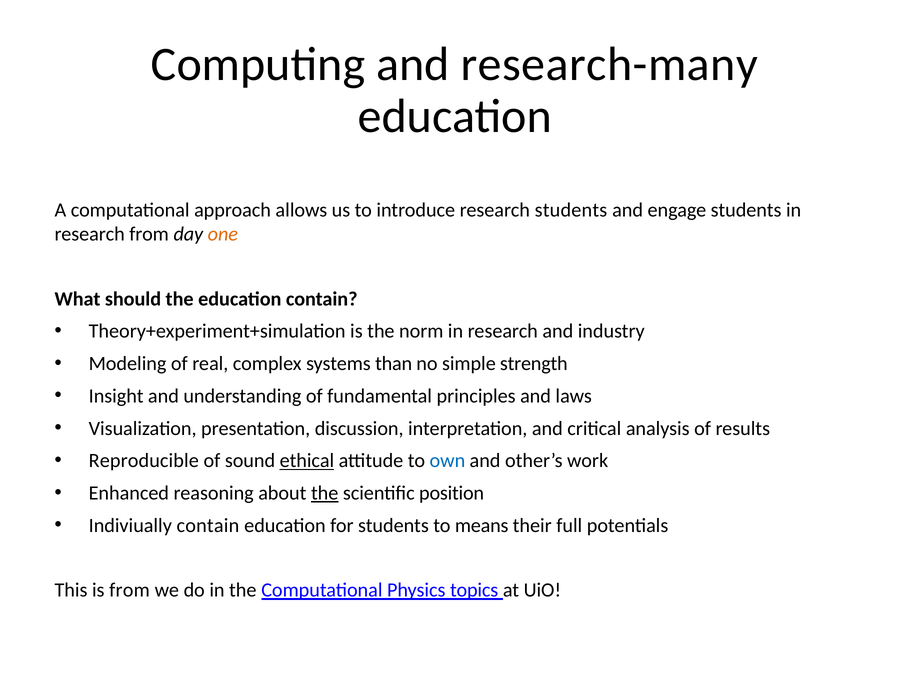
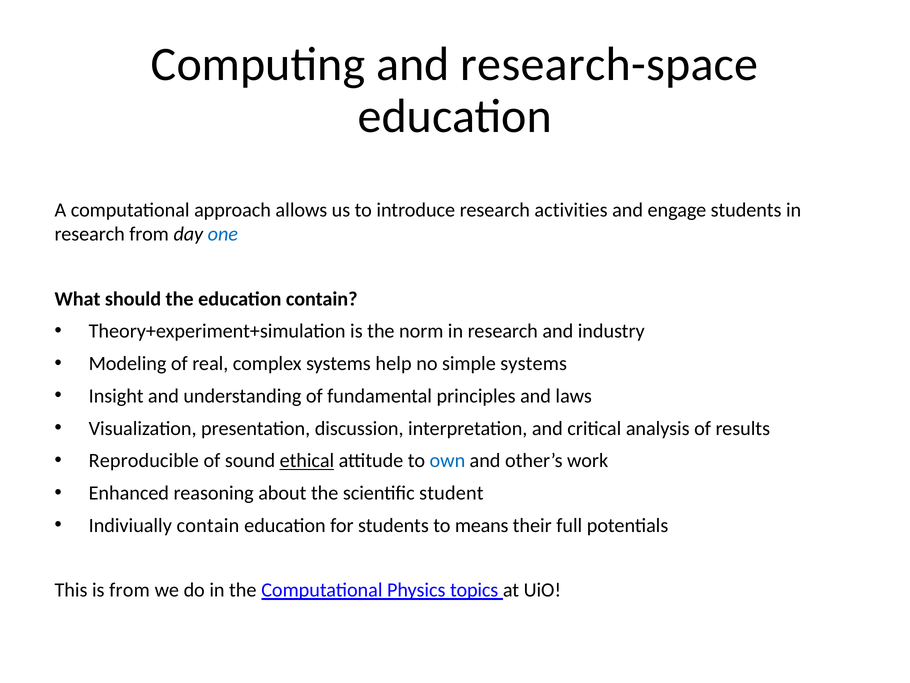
research-many: research-many -> research-space
research students: students -> activities
one colour: orange -> blue
than: than -> help
simple strength: strength -> systems
the at (325, 493) underline: present -> none
position: position -> student
